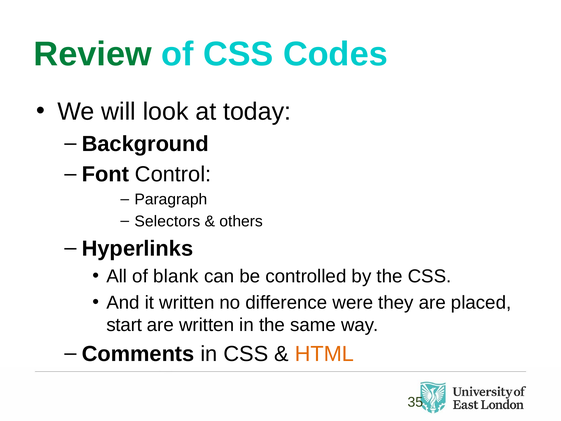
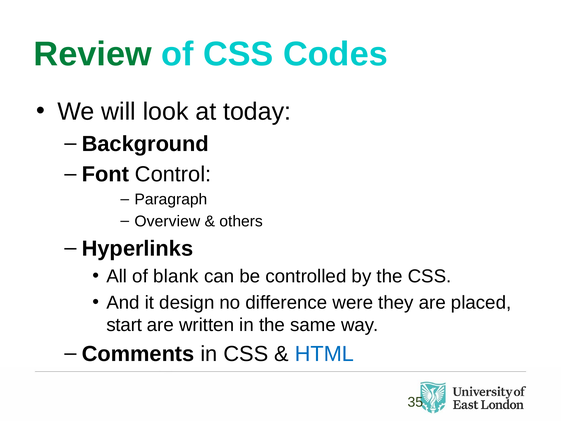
Selectors: Selectors -> Overview
it written: written -> design
HTML colour: orange -> blue
